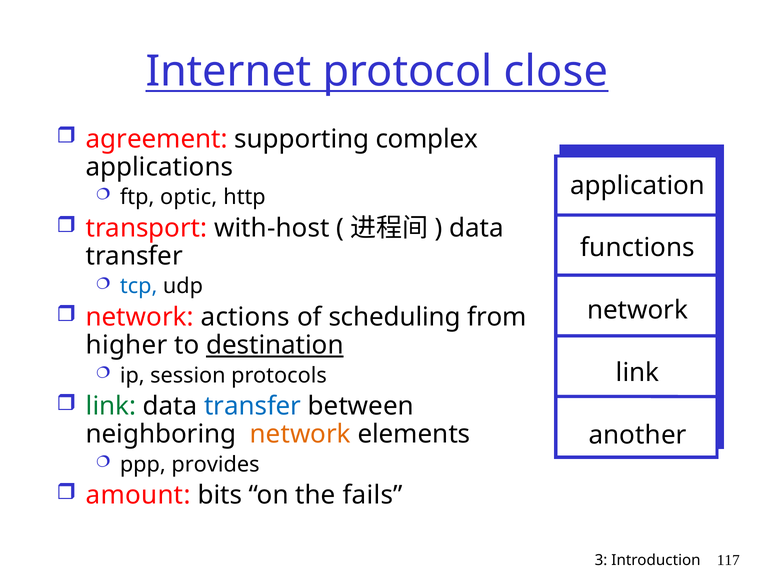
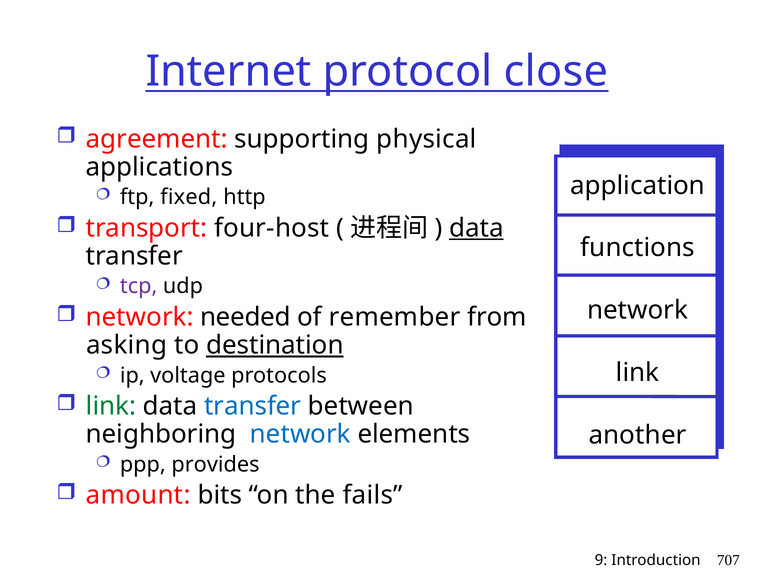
complex: complex -> physical
optic: optic -> fixed
with-host: with-host -> four-host
data at (476, 228) underline: none -> present
tcp colour: blue -> purple
actions: actions -> needed
scheduling: scheduling -> remember
higher: higher -> asking
session: session -> voltage
network at (300, 434) colour: orange -> blue
3: 3 -> 9
117: 117 -> 707
